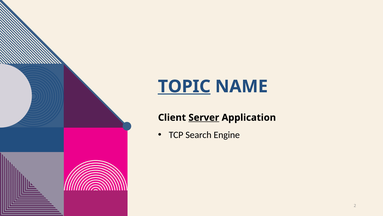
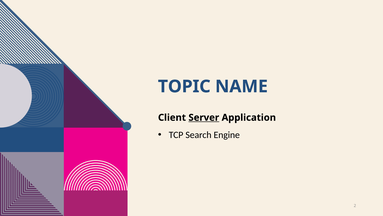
TOPIC underline: present -> none
